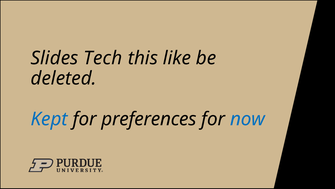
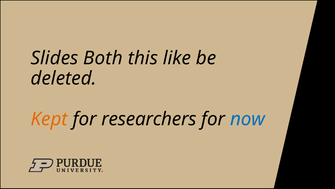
Tech: Tech -> Both
Kept colour: blue -> orange
preferences: preferences -> researchers
